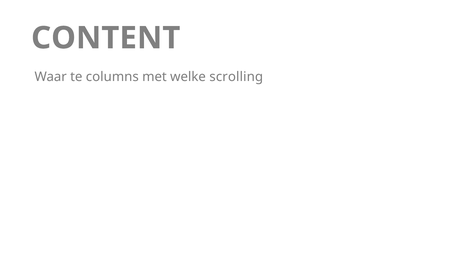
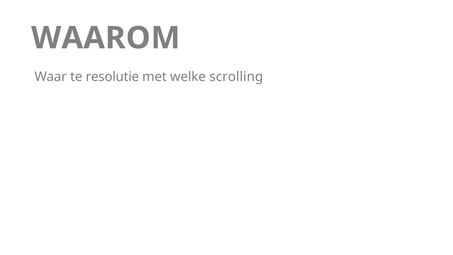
CONTENT: CONTENT -> WAAROM
columns: columns -> resolutie
